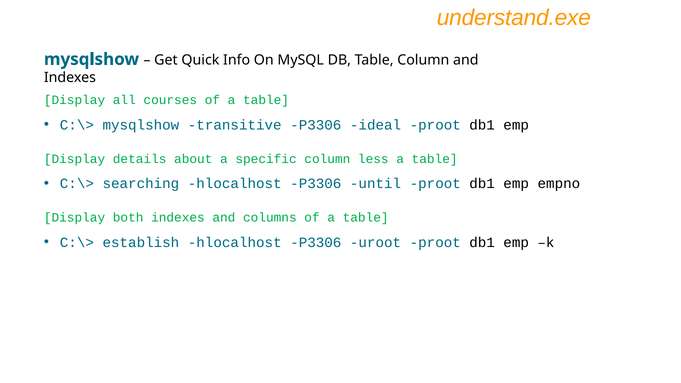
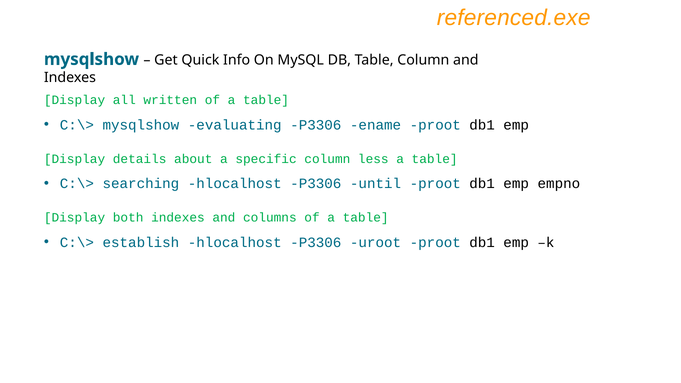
understand.exe: understand.exe -> referenced.exe
courses: courses -> written
transitive: transitive -> evaluating
ideal: ideal -> ename
